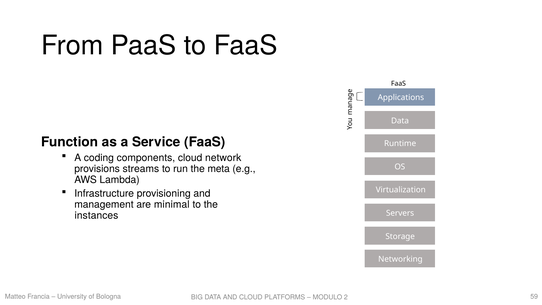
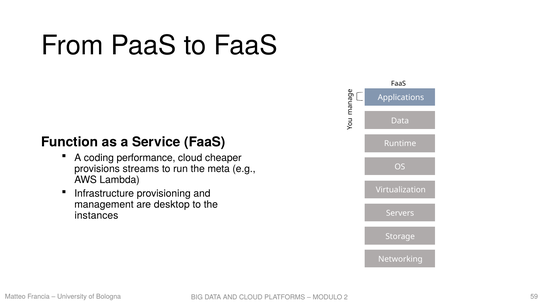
components: components -> performance
network: network -> cheaper
minimal: minimal -> desktop
